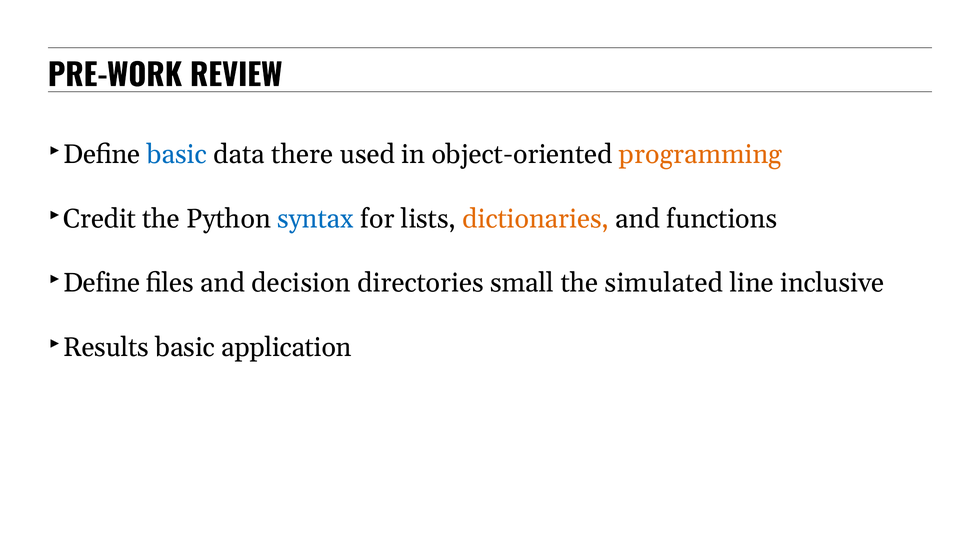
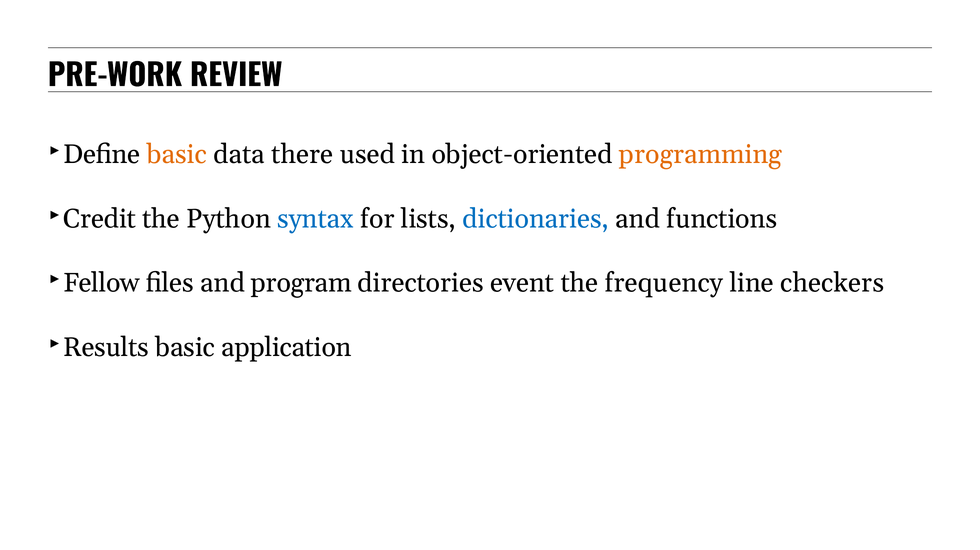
basic at (177, 154) colour: blue -> orange
dictionaries colour: orange -> blue
Define at (102, 283): Define -> Fellow
decision: decision -> program
small: small -> event
simulated: simulated -> frequency
inclusive: inclusive -> checkers
